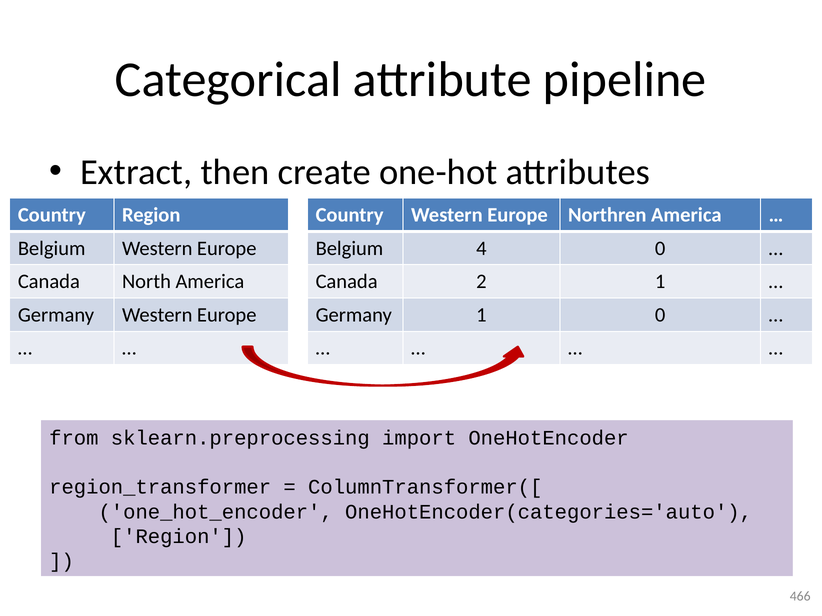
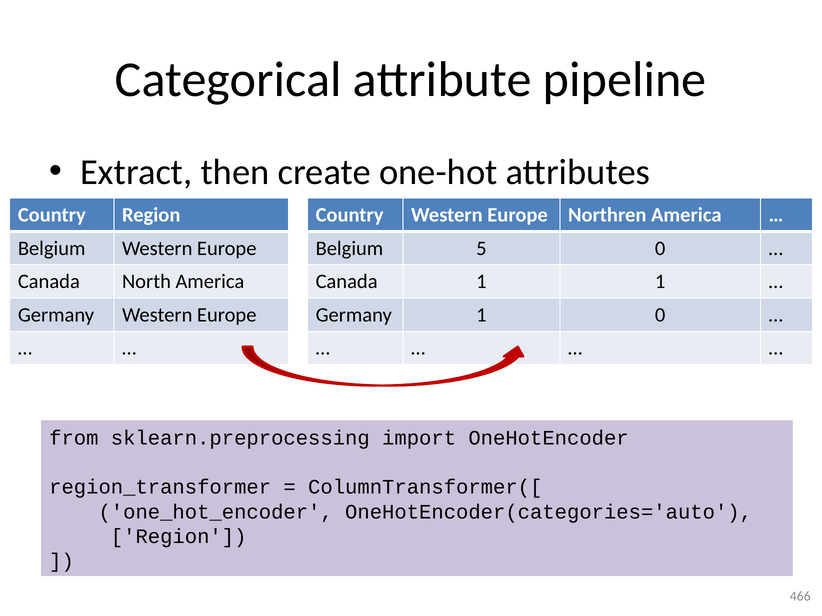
4: 4 -> 5
Canada 2: 2 -> 1
